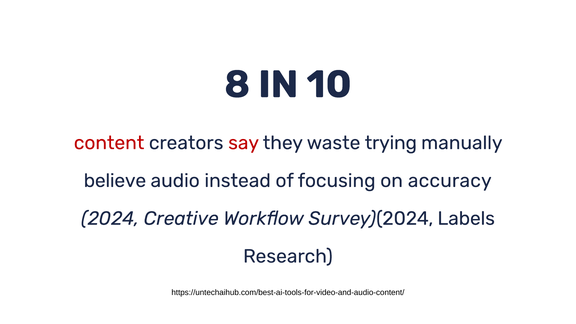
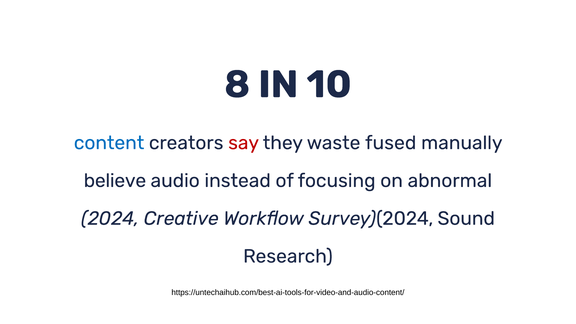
content colour: red -> blue
trying: trying -> fused
accuracy: accuracy -> abnormal
Labels: Labels -> Sound
